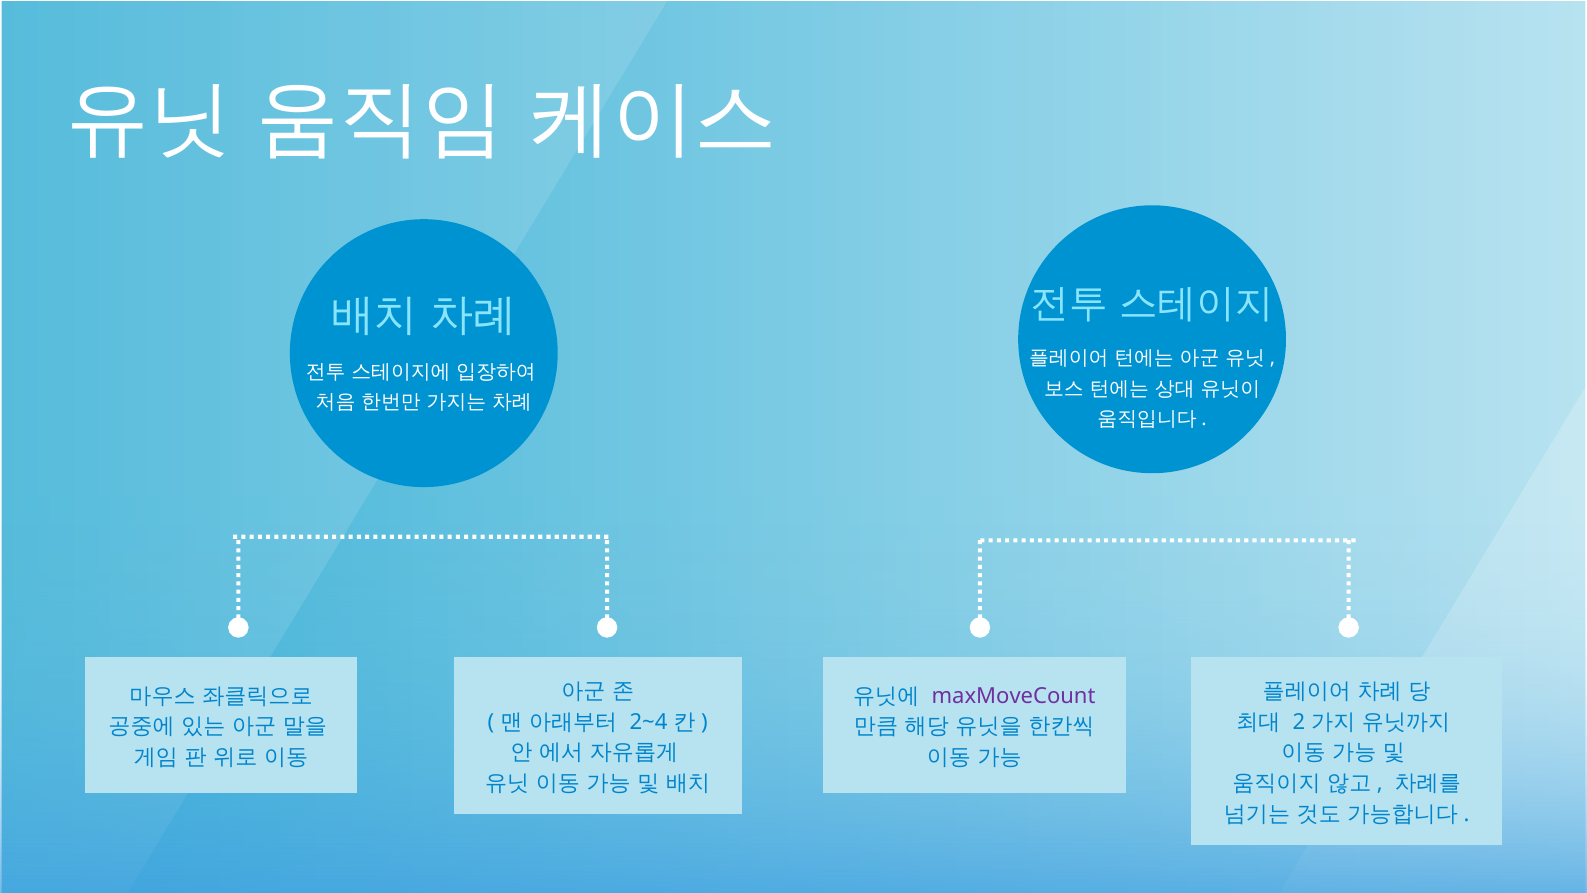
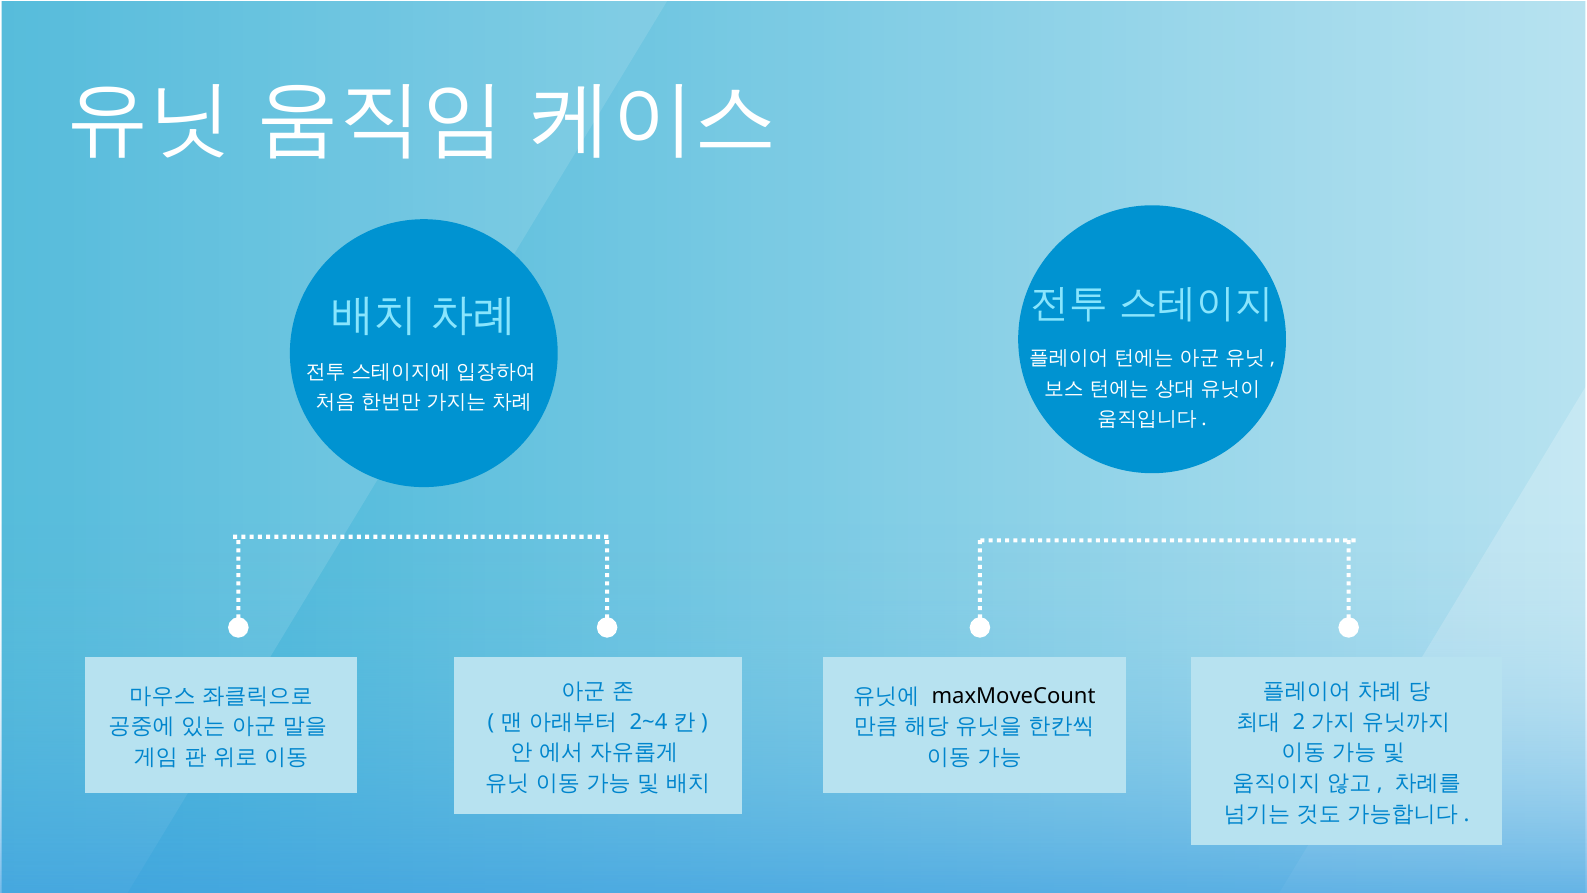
maxMoveCount colour: purple -> black
